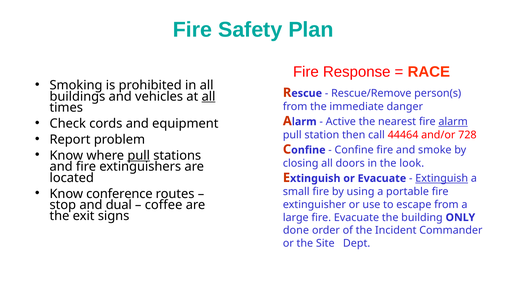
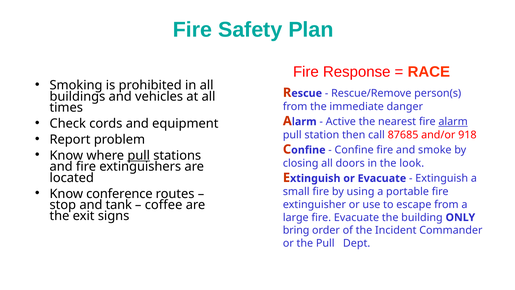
all at (209, 96) underline: present -> none
44464: 44464 -> 87685
728: 728 -> 918
Extinguish at (442, 178) underline: present -> none
dual: dual -> tank
done: done -> bring
the Site: Site -> Pull
